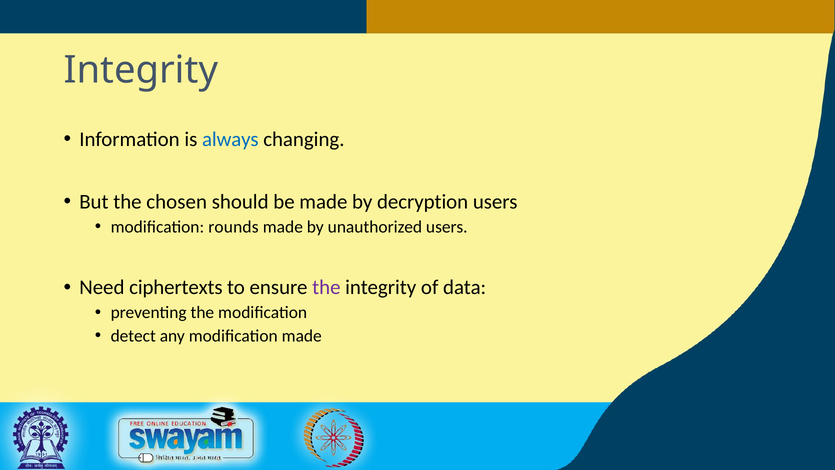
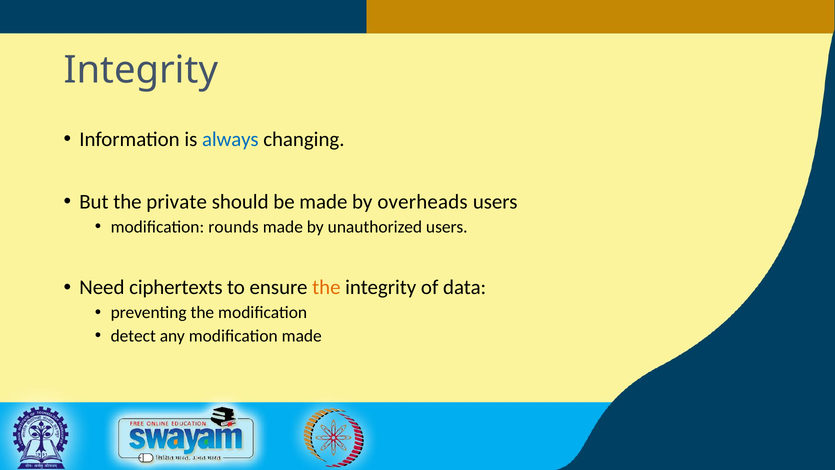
chosen: chosen -> private
decryption: decryption -> overheads
the at (326, 287) colour: purple -> orange
